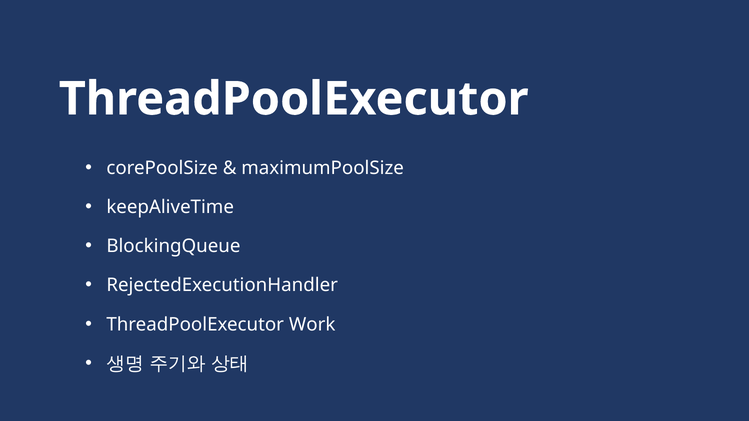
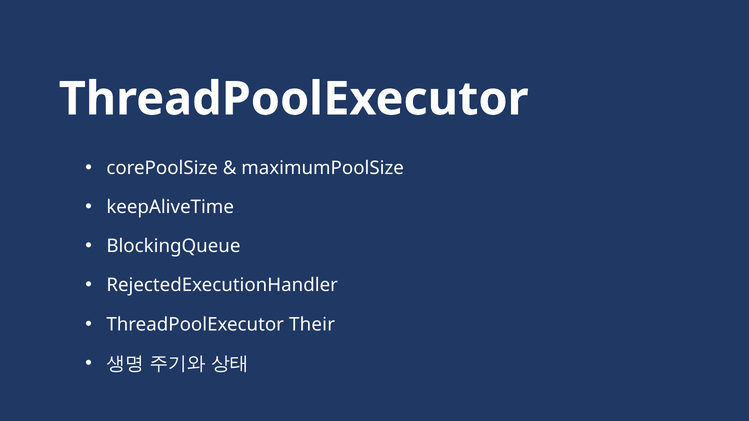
Work: Work -> Their
